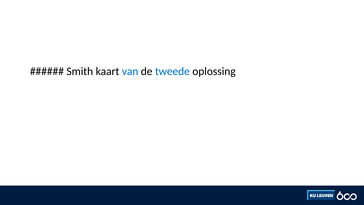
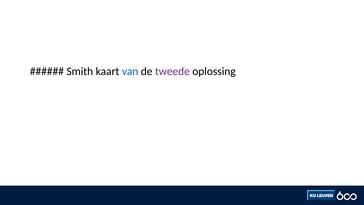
tweede colour: blue -> purple
